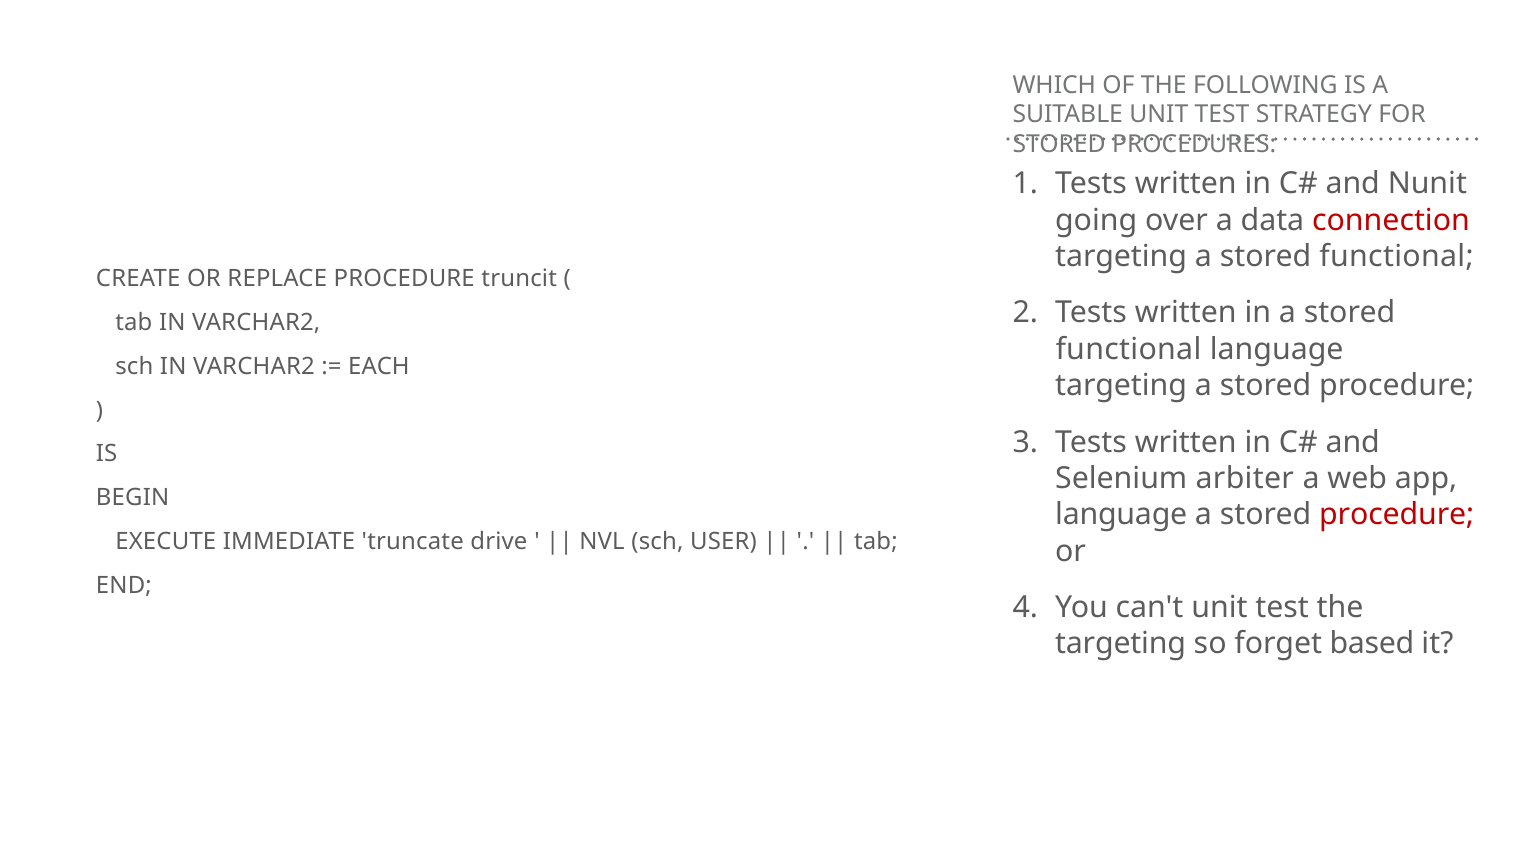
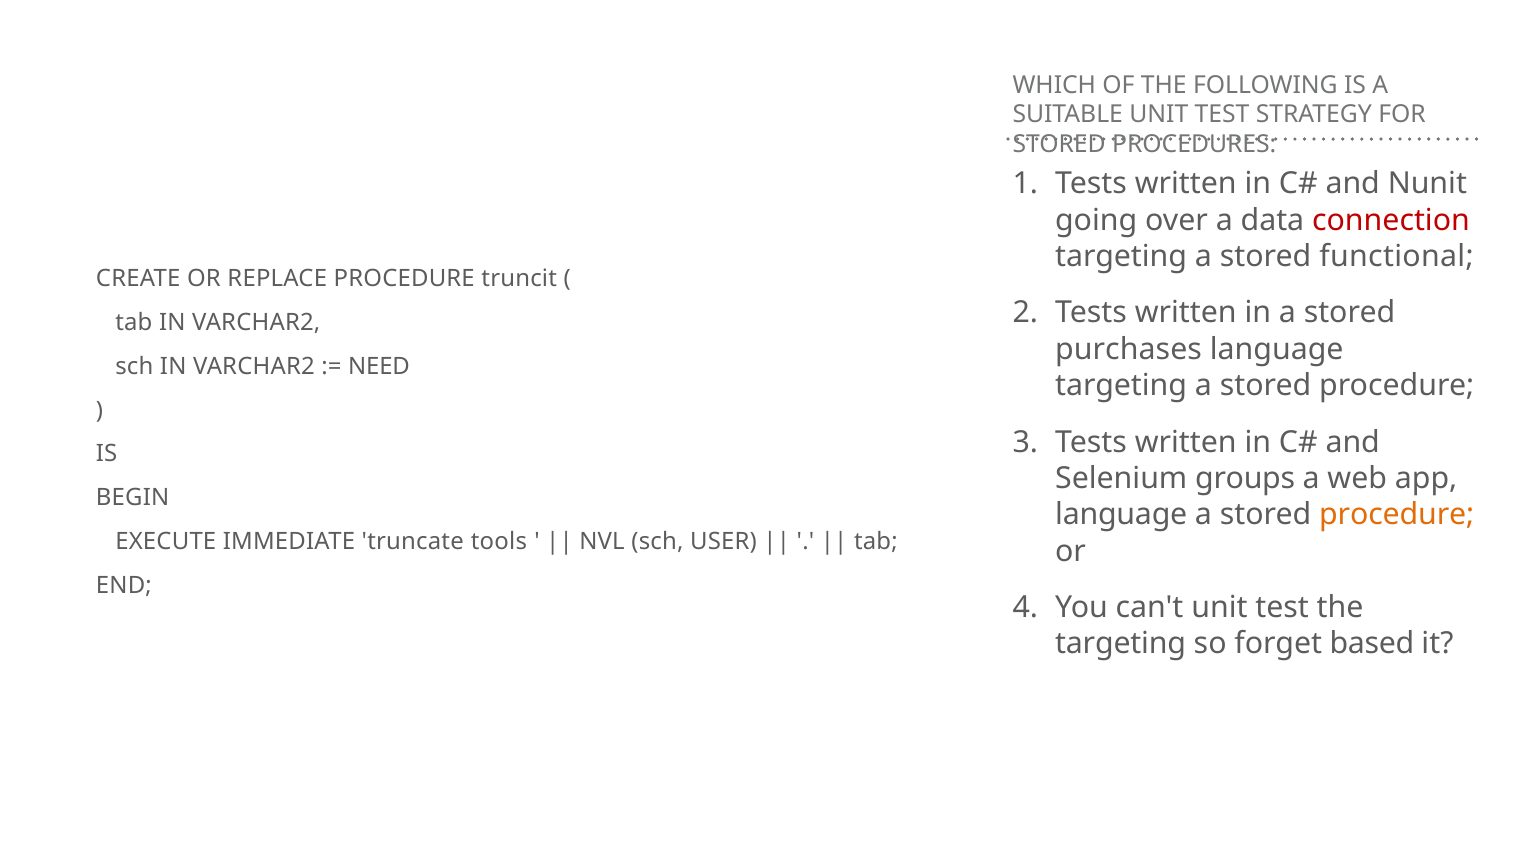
functional at (1128, 349): functional -> purchases
EACH: EACH -> NEED
arbiter: arbiter -> groups
procedure at (1397, 515) colour: red -> orange
drive: drive -> tools
